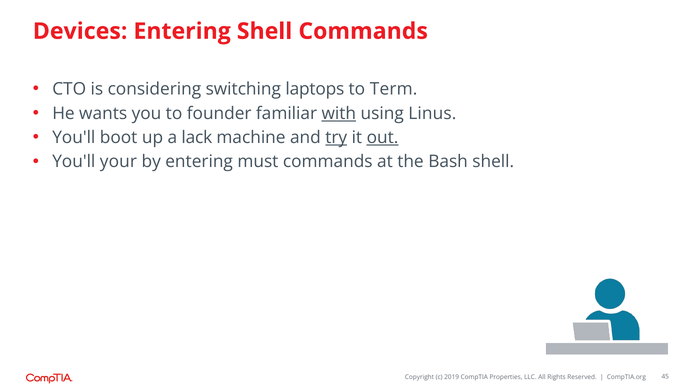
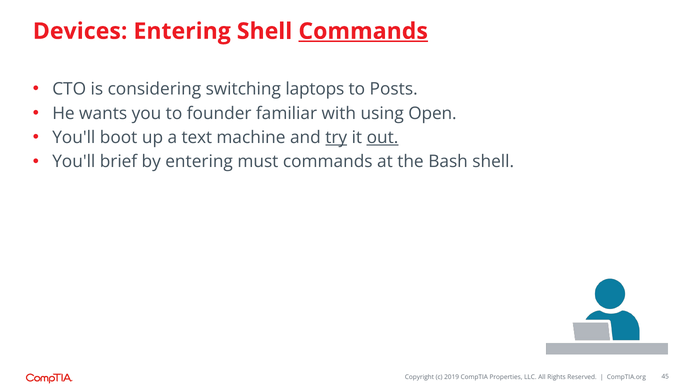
Commands at (363, 31) underline: none -> present
Term: Term -> Posts
with underline: present -> none
Linus: Linus -> Open
lack: lack -> text
your: your -> brief
